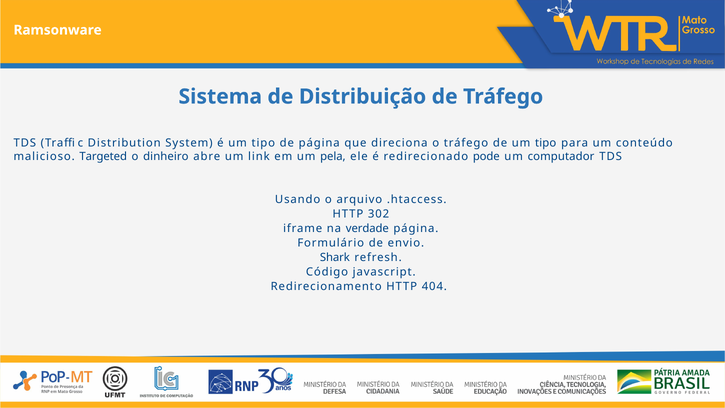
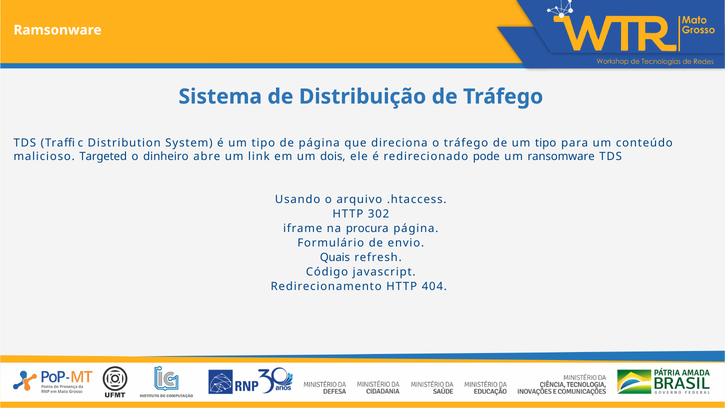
pela: pela -> dois
computador: computador -> ransomware
verdade: verdade -> procura
Shark: Shark -> Quais
